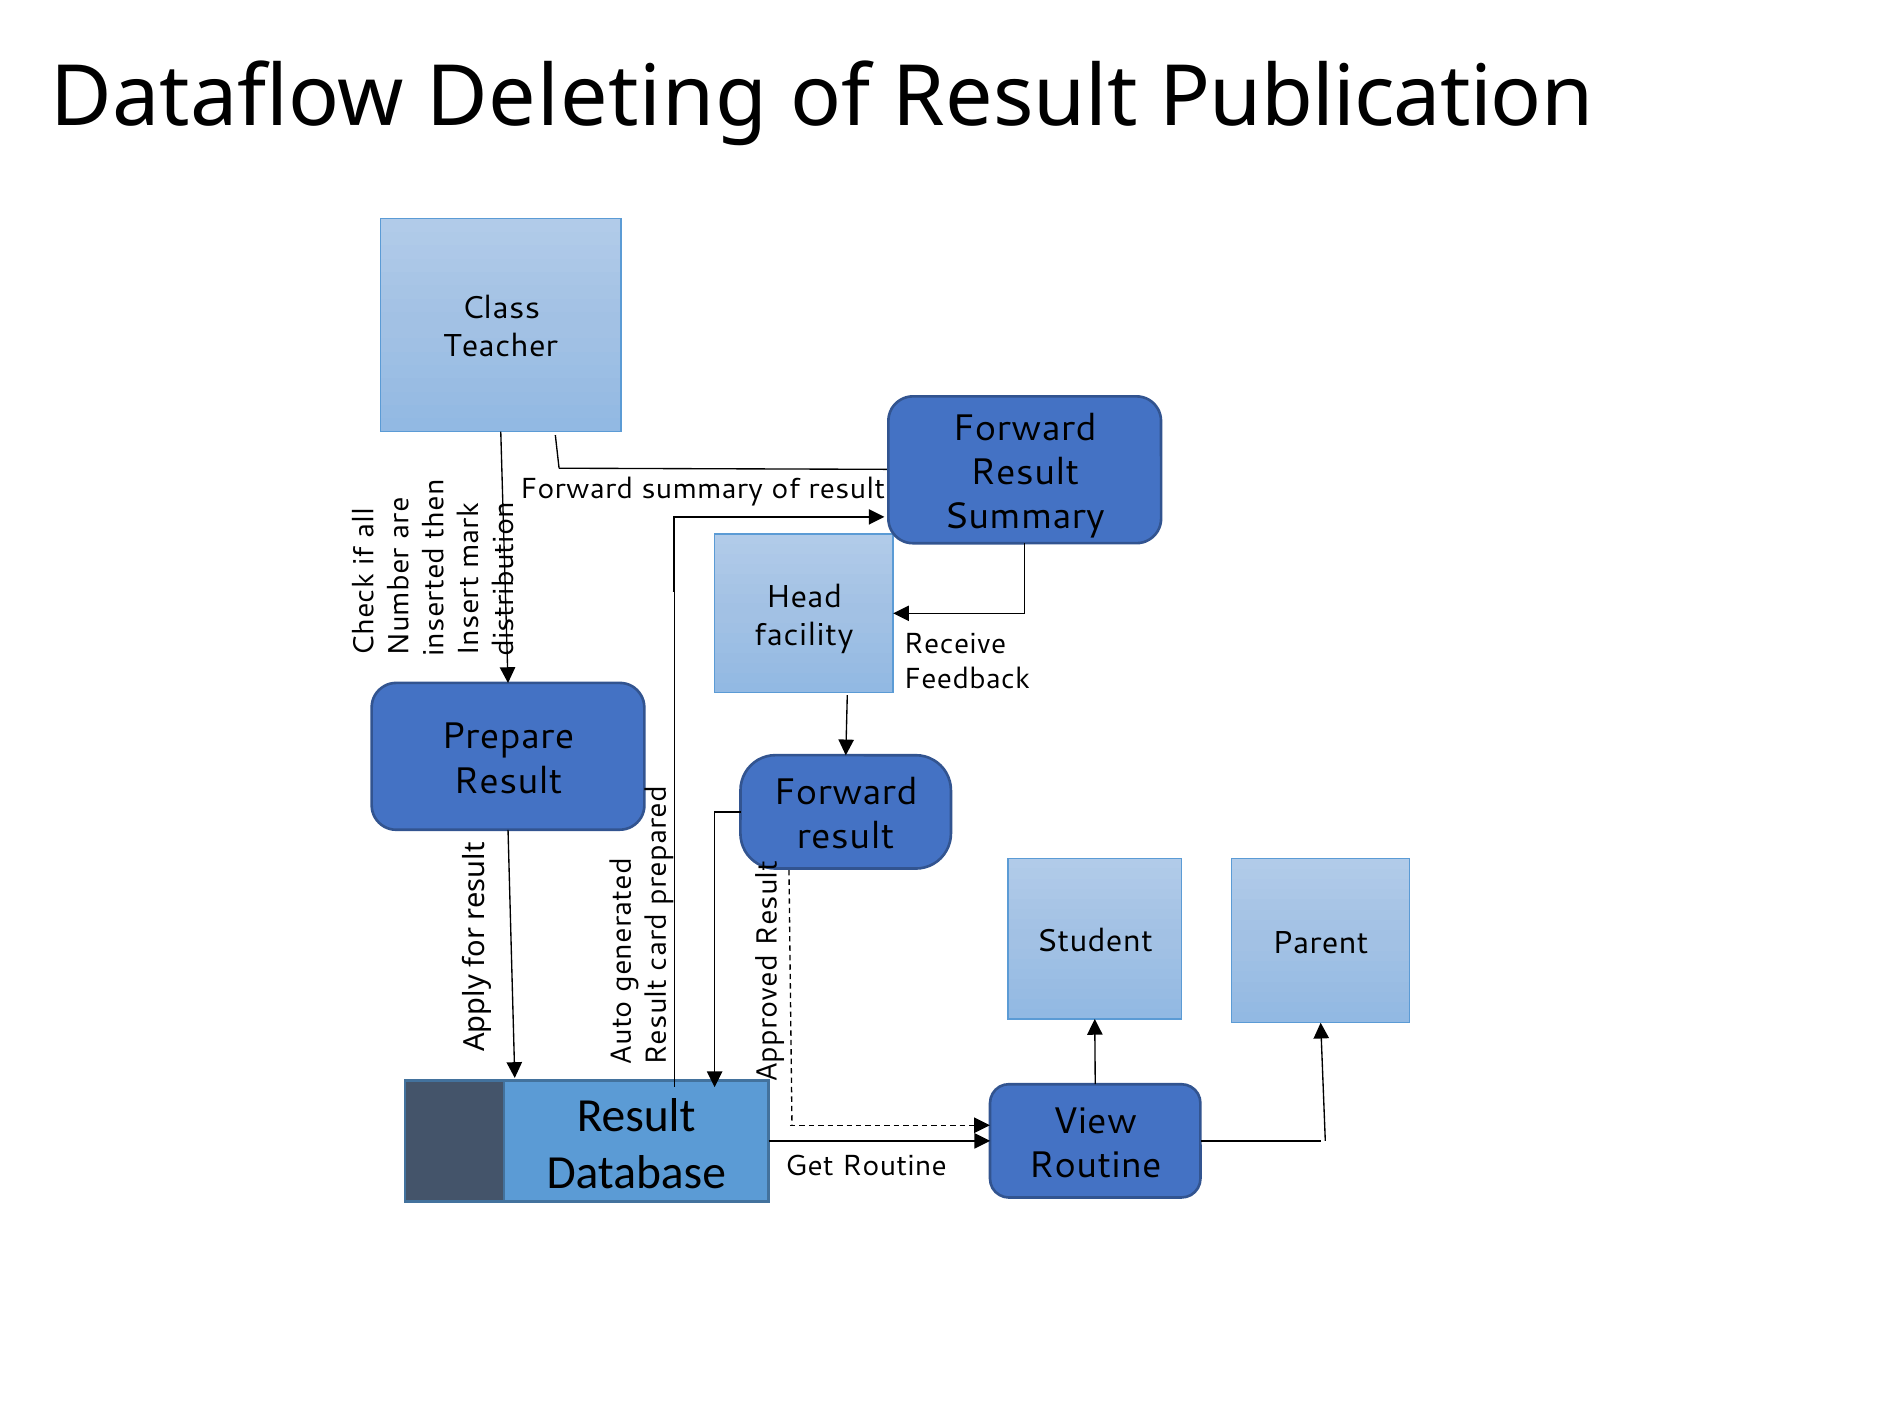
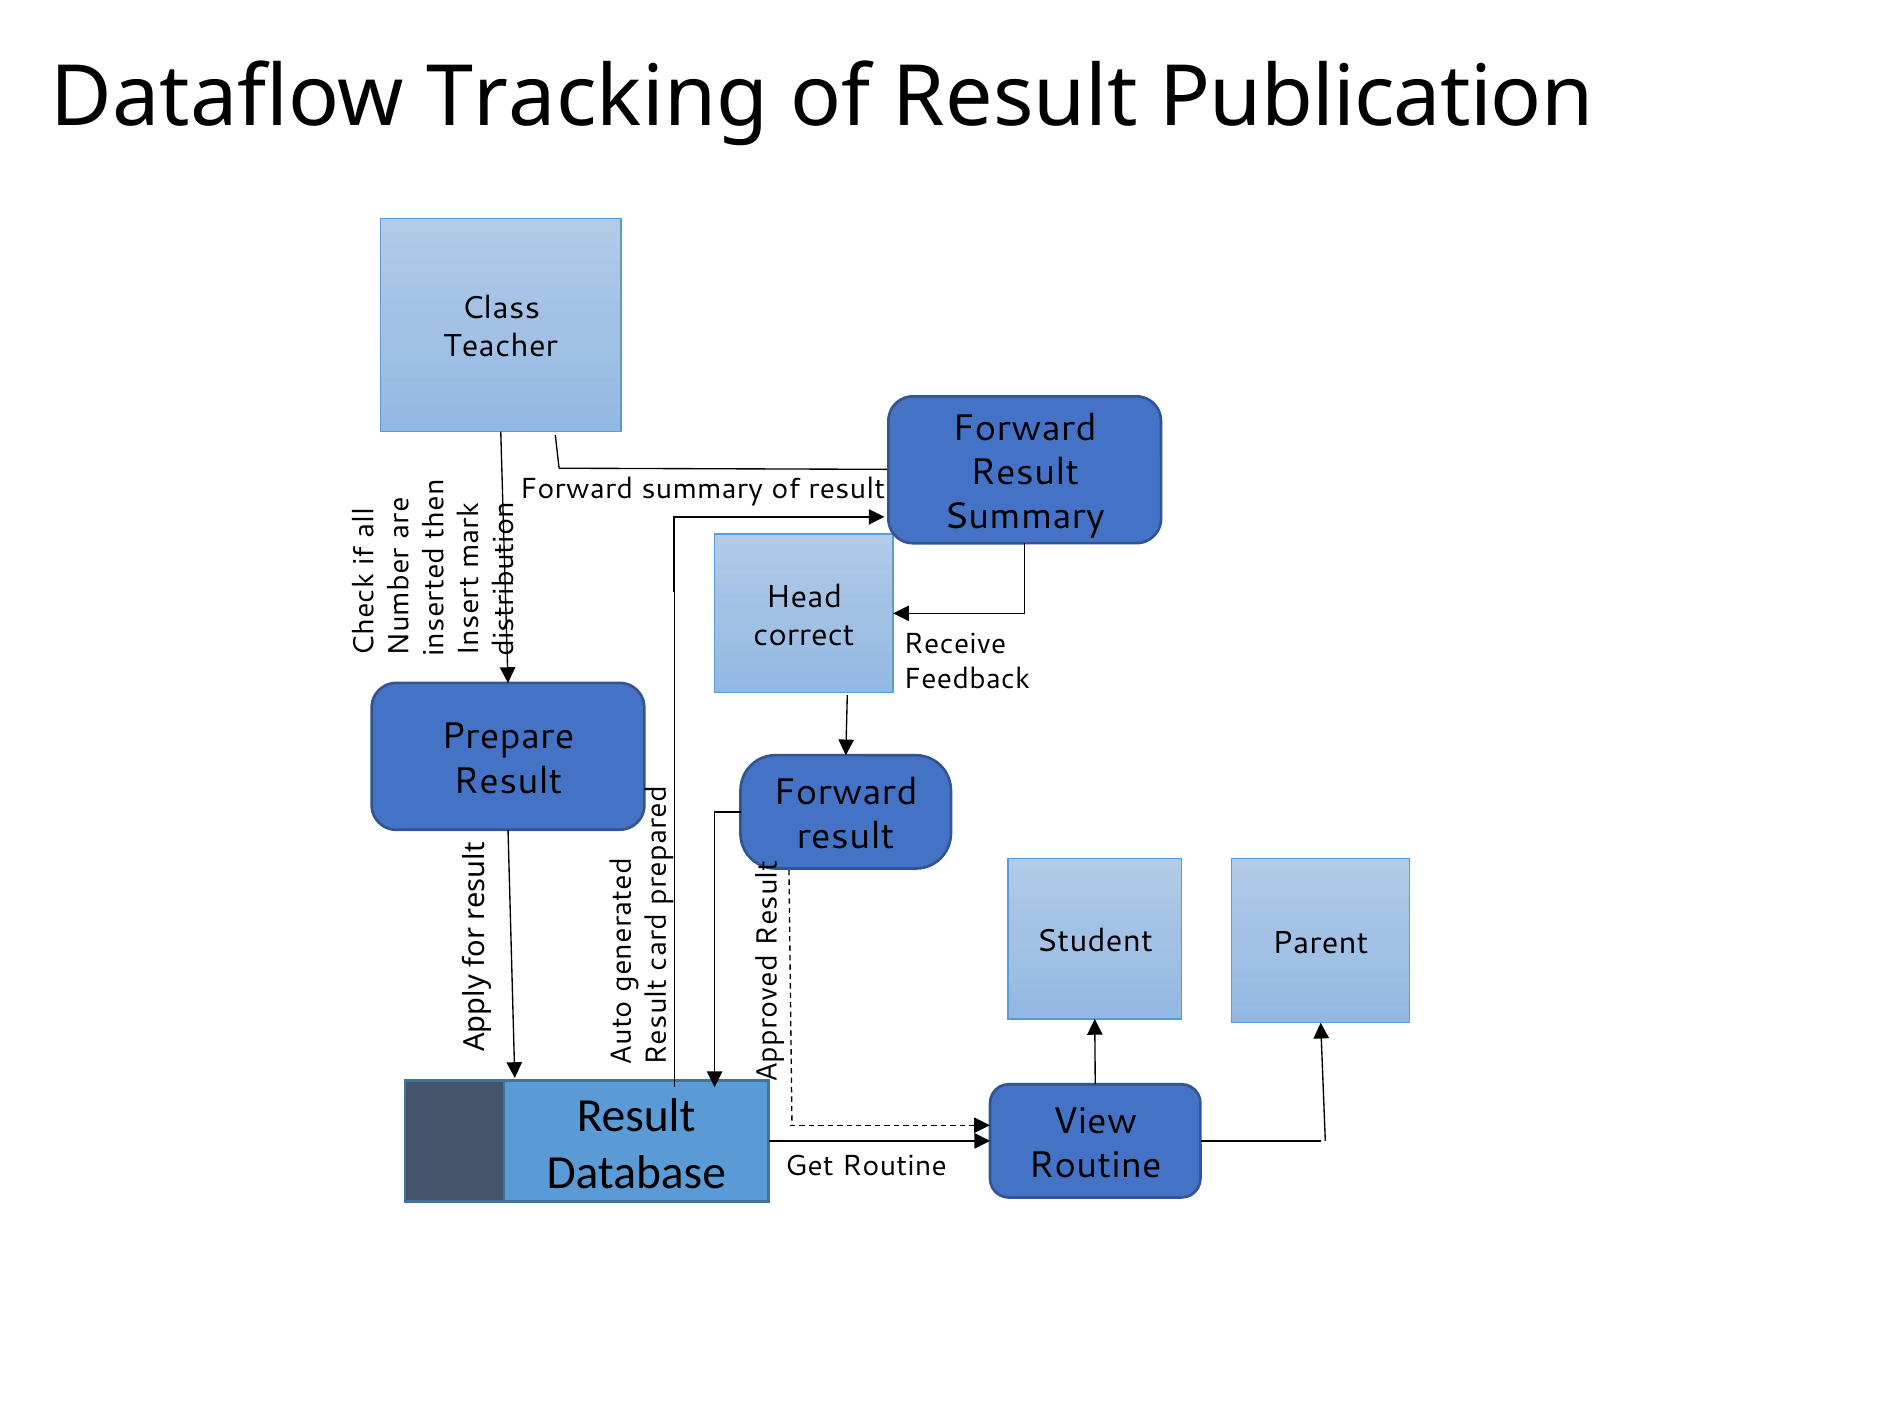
Deleting: Deleting -> Tracking
facility: facility -> correct
